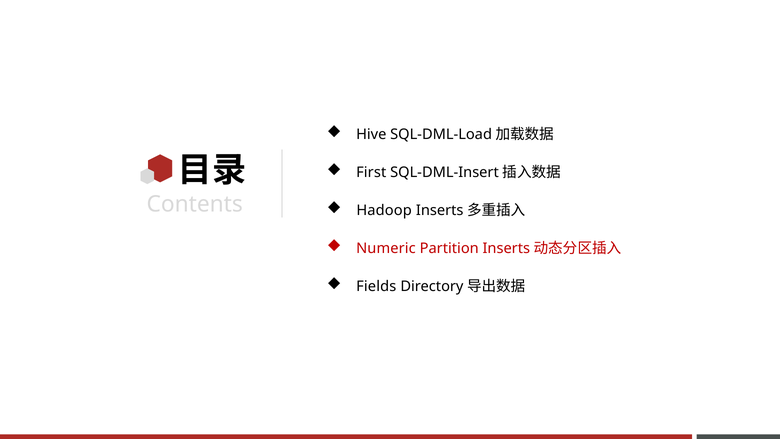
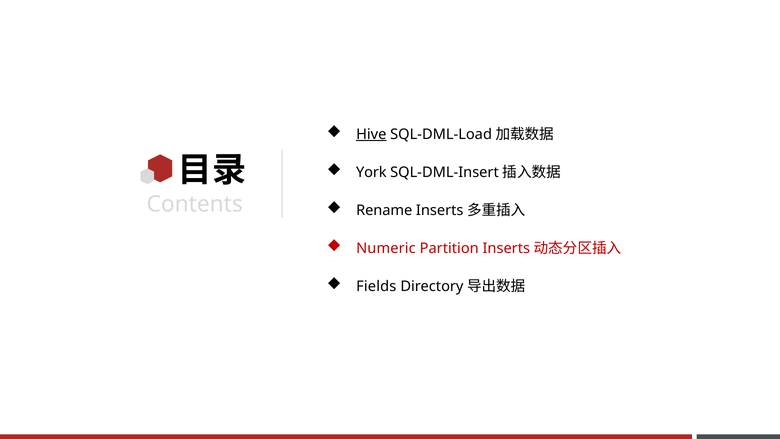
Hive underline: none -> present
First: First -> York
Hadoop: Hadoop -> Rename
